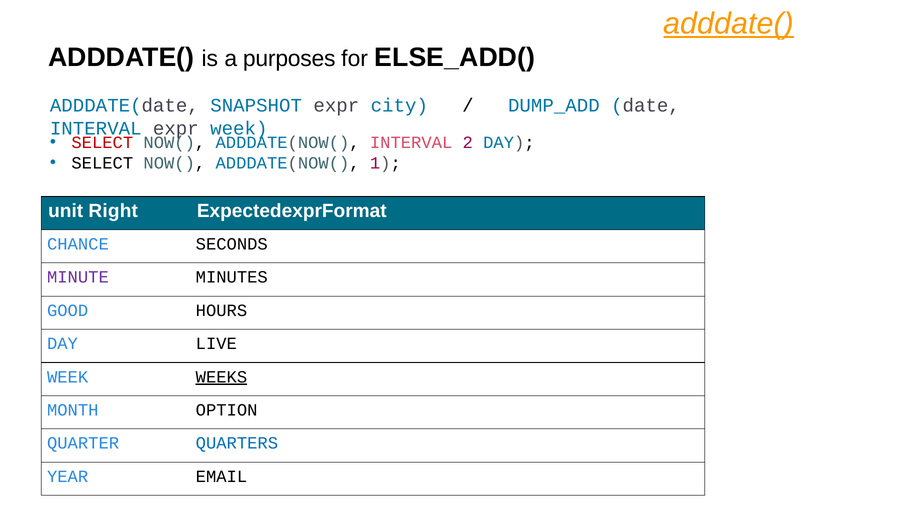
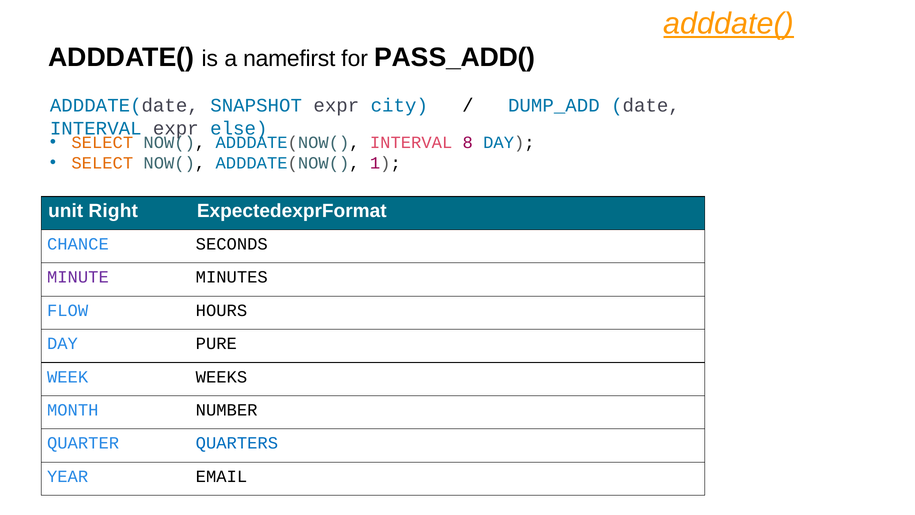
purposes: purposes -> namefirst
ELSE_ADD(: ELSE_ADD( -> PASS_ADD(
expr week: week -> else
SELECT at (102, 142) colour: red -> orange
2: 2 -> 8
SELECT at (102, 163) colour: black -> orange
GOOD: GOOD -> FLOW
LIVE: LIVE -> PURE
WEEKS underline: present -> none
OPTION: OPTION -> NUMBER
